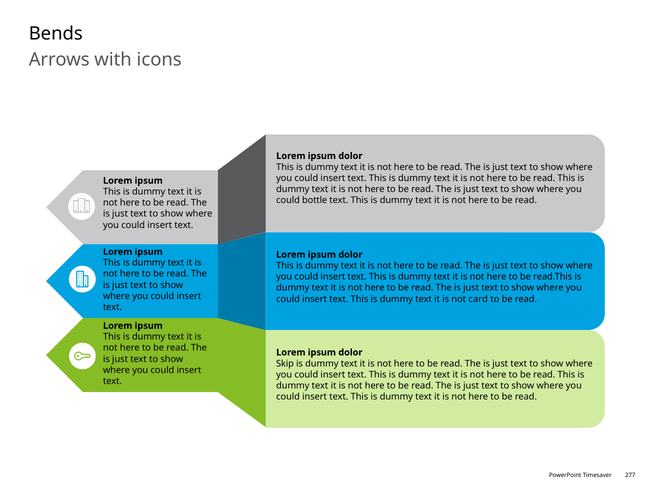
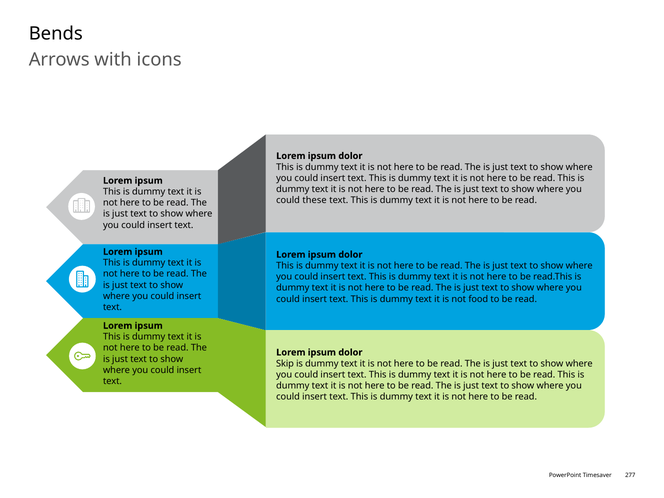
bottle: bottle -> these
card: card -> food
